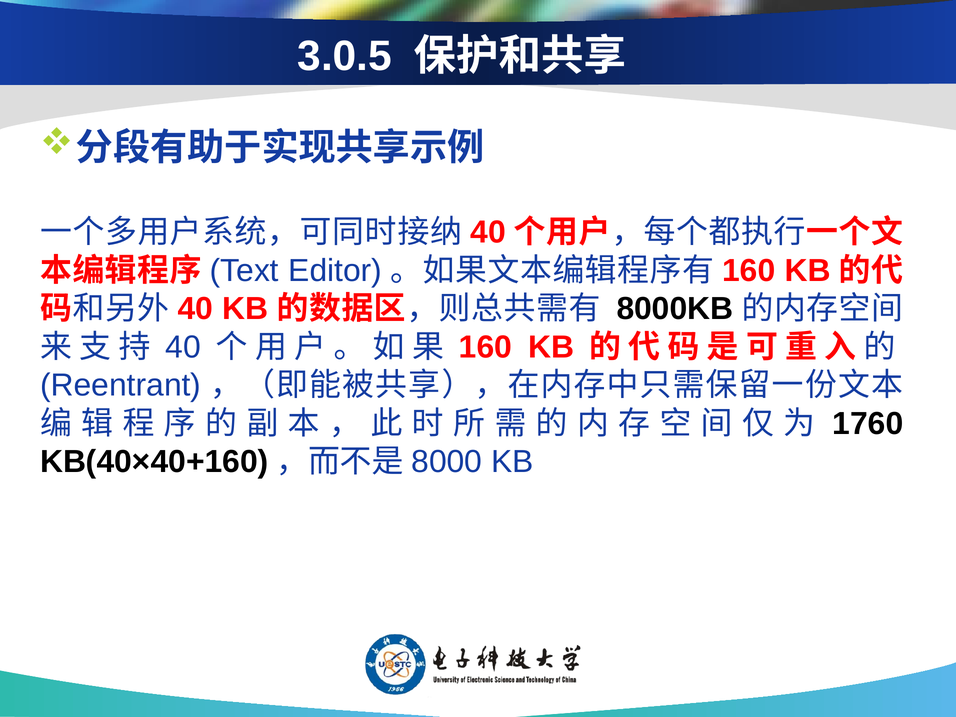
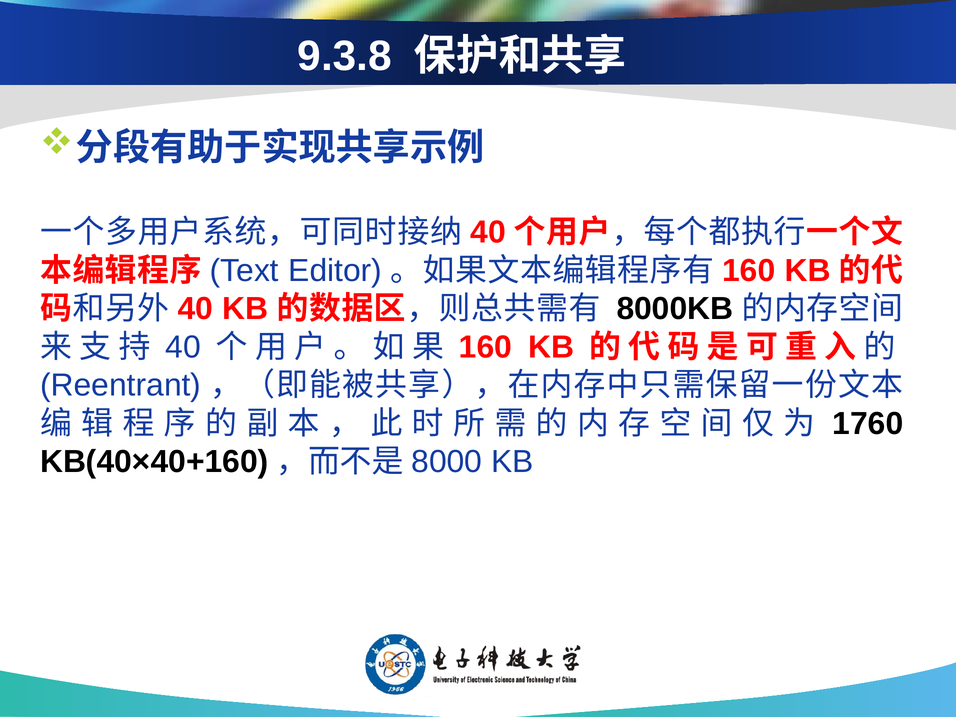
3.0.5: 3.0.5 -> 9.3.8
